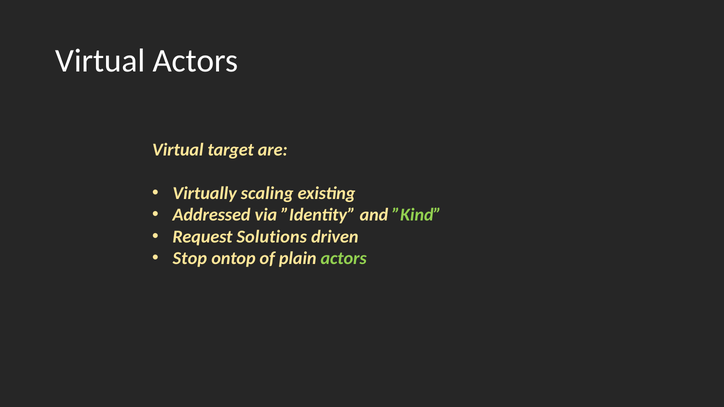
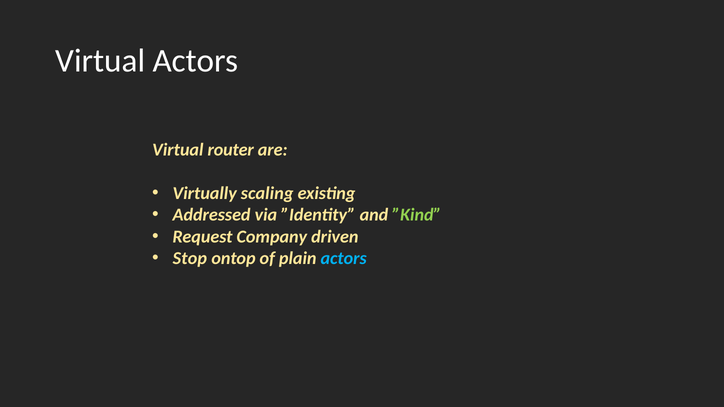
target: target -> router
Solutions: Solutions -> Company
actors at (344, 258) colour: light green -> light blue
